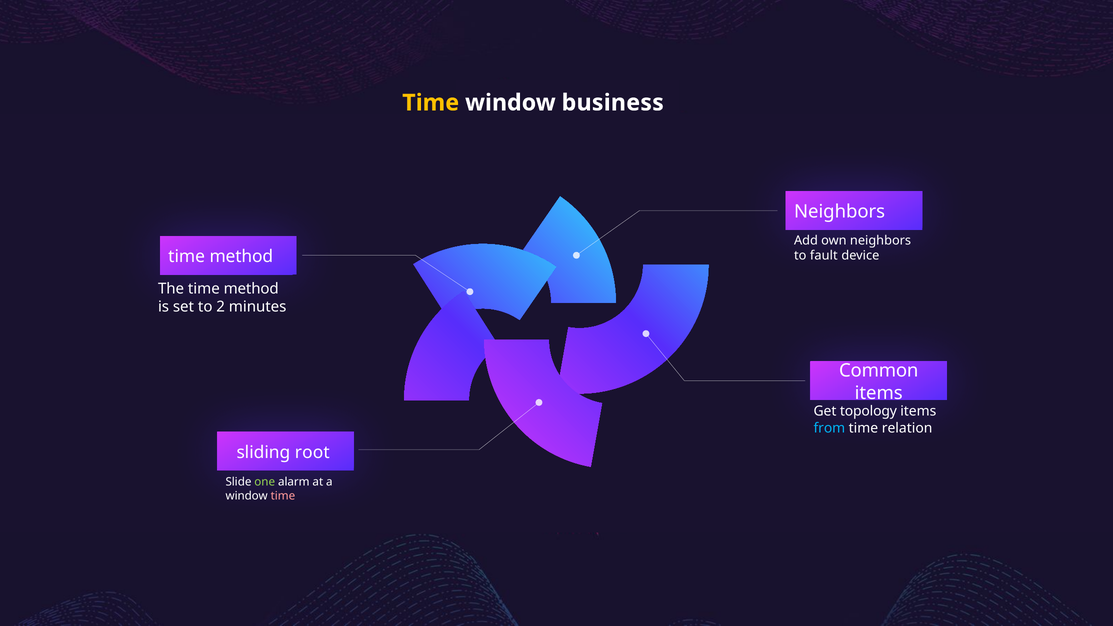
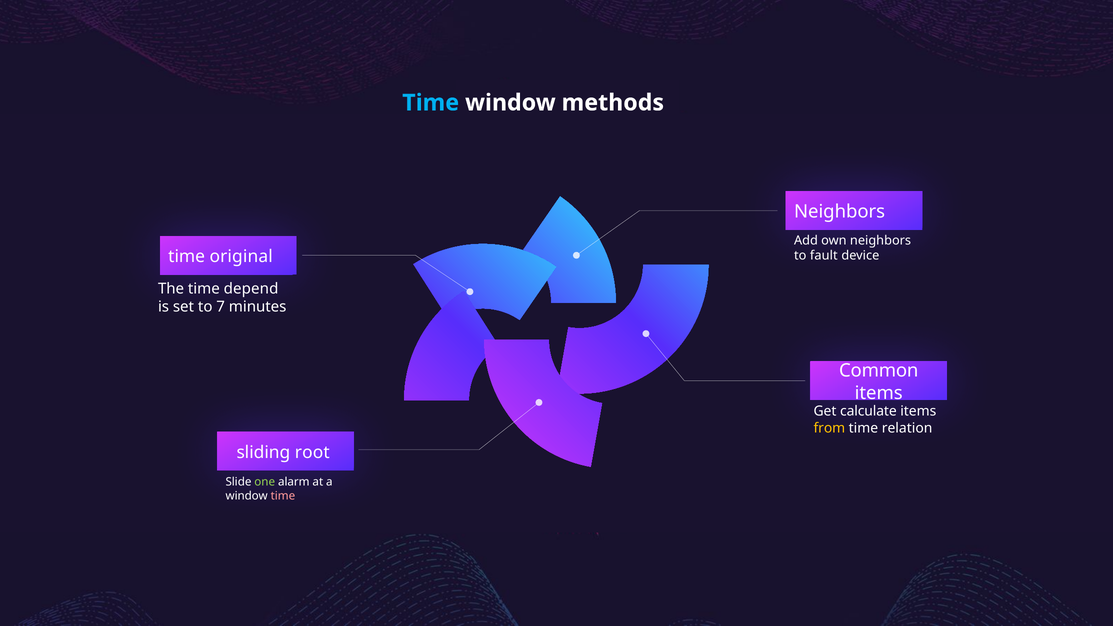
Time at (431, 103) colour: yellow -> light blue
business: business -> methods
method at (241, 257): method -> original
The time method: method -> depend
2: 2 -> 7
topology: topology -> calculate
from colour: light blue -> yellow
